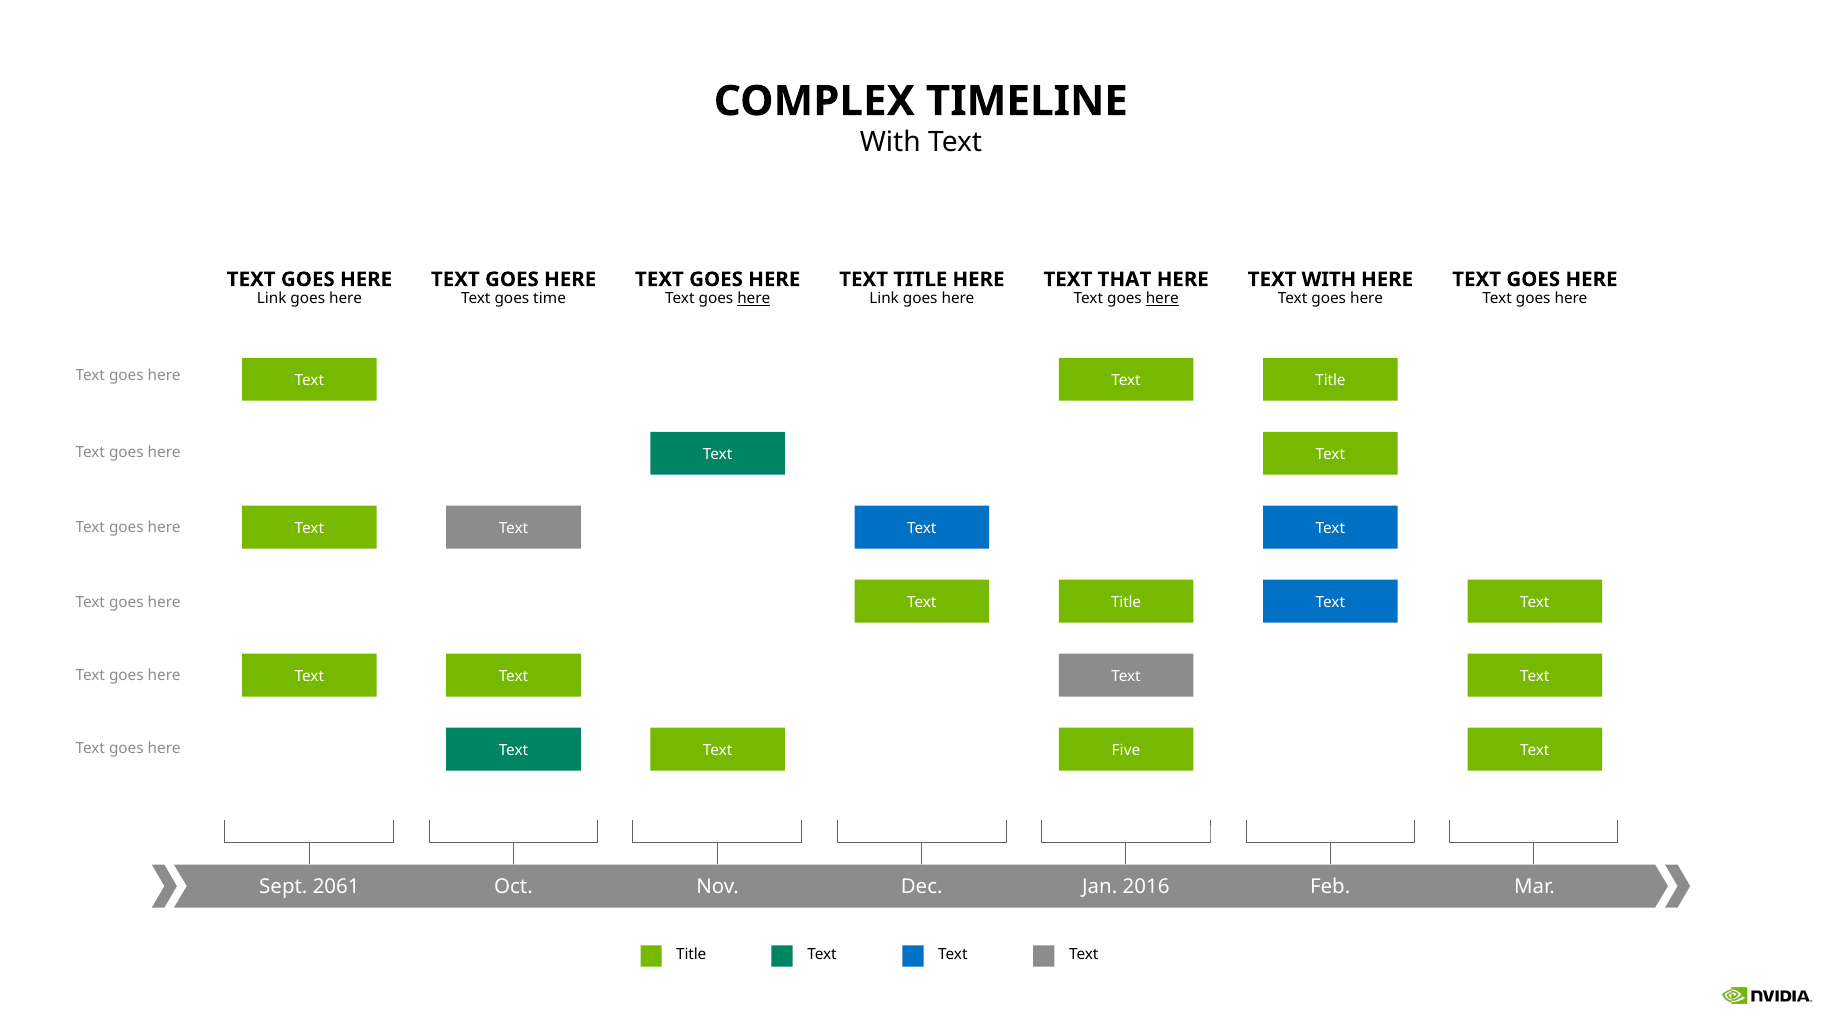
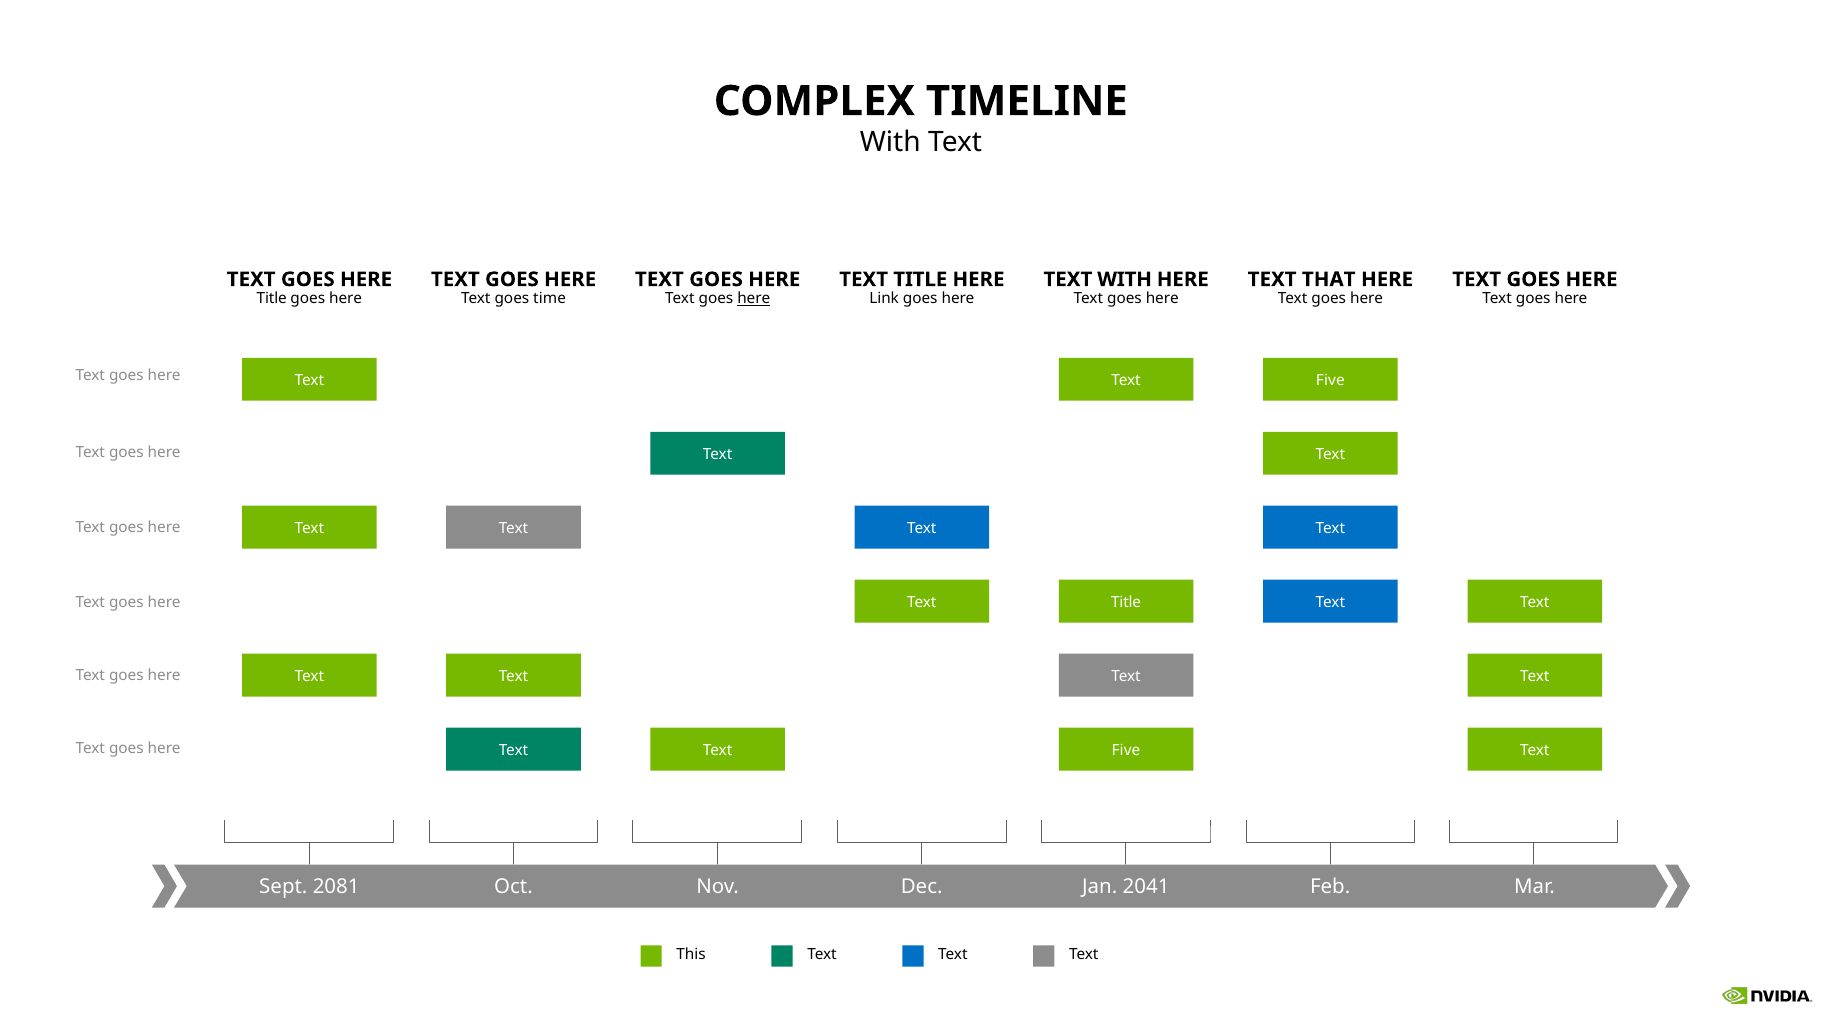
TEXT THAT: THAT -> WITH
TEXT WITH: WITH -> THAT
Link at (272, 299): Link -> Title
here at (1162, 299) underline: present -> none
Title at (1330, 380): Title -> Five
2061: 2061 -> 2081
2016: 2016 -> 2041
Title at (691, 955): Title -> This
